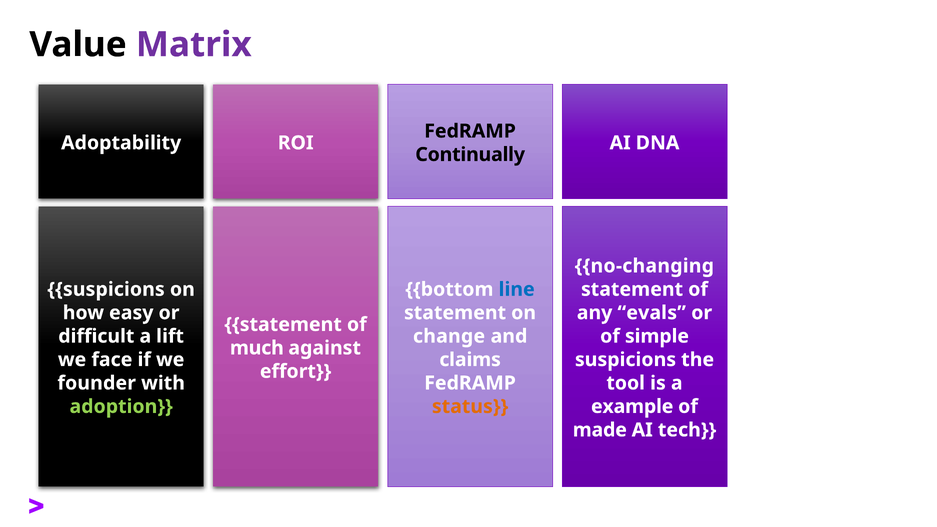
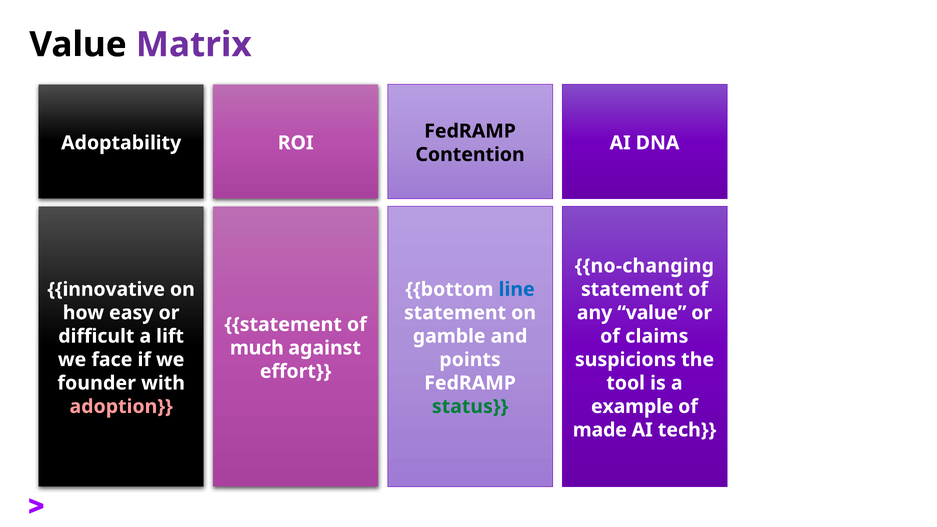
Continually: Continually -> Contention
suspicions at (106, 289): suspicions -> innovative
any evals: evals -> value
change: change -> gamble
simple: simple -> claims
claims: claims -> points
adoption colour: light green -> pink
status colour: orange -> green
